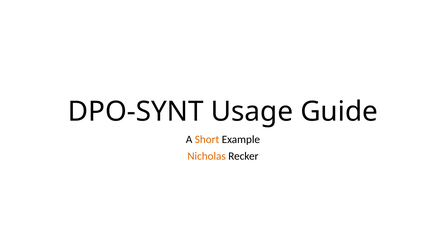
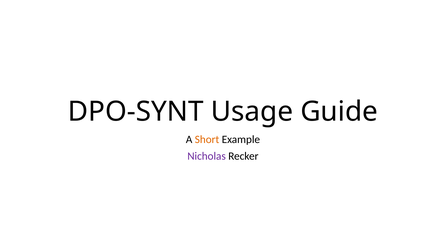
Nicholas colour: orange -> purple
